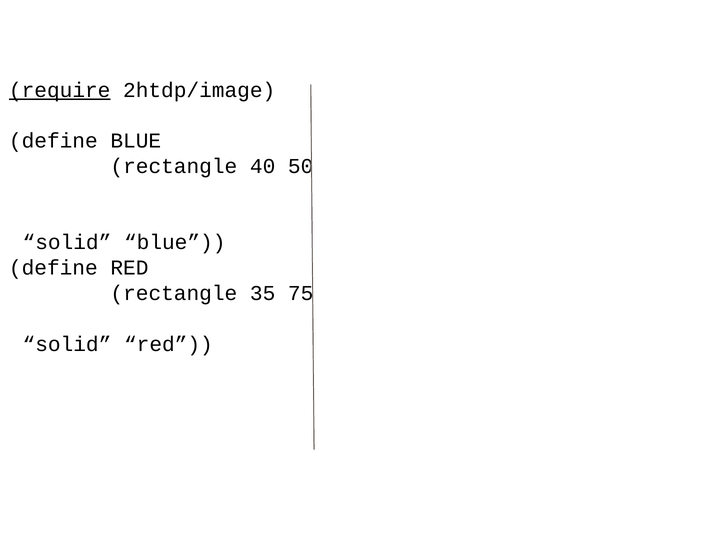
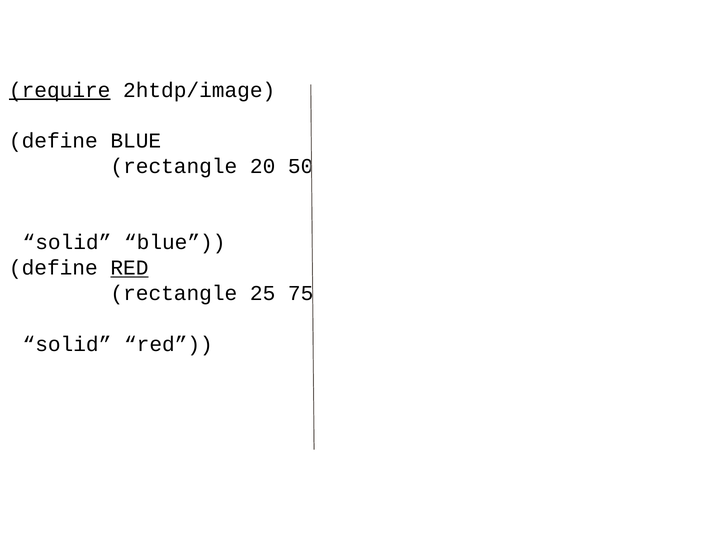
40: 40 -> 20
RED at (129, 268) underline: none -> present
rectangle 35: 35 -> 25
